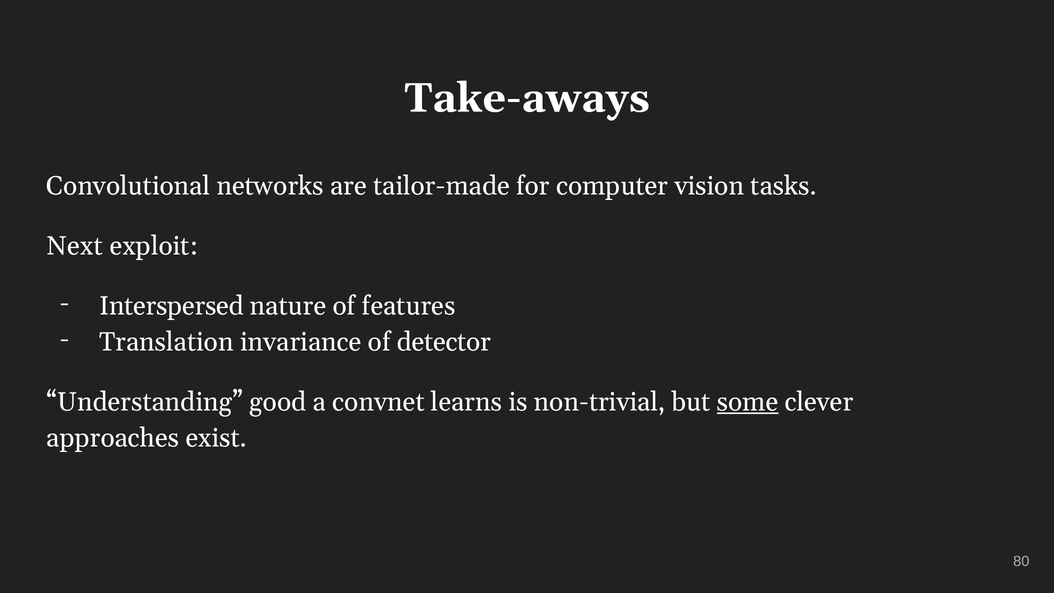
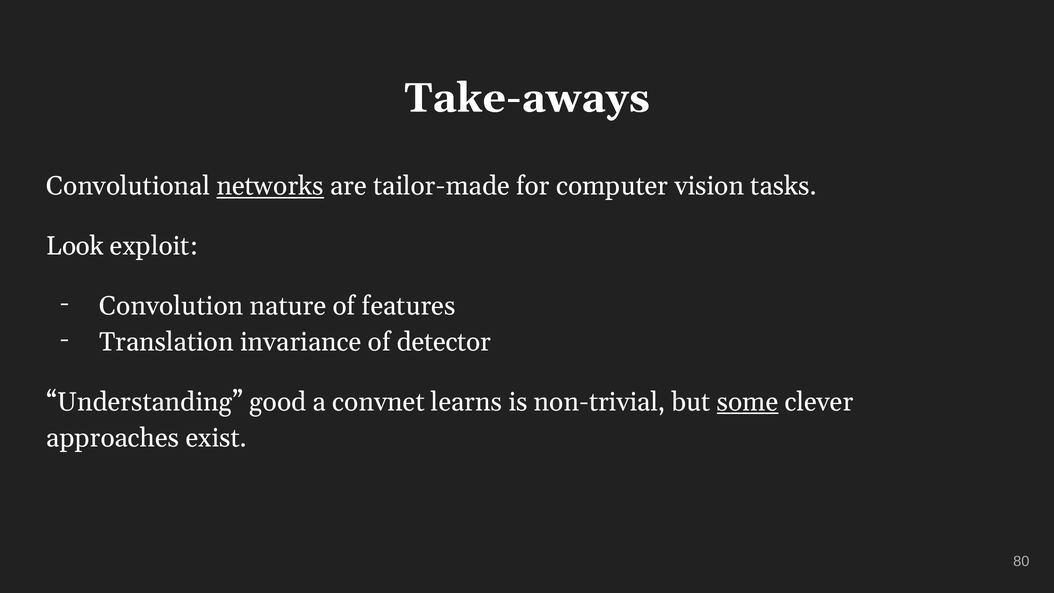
networks underline: none -> present
Next: Next -> Look
Interspersed: Interspersed -> Convolution
